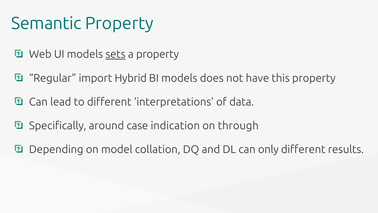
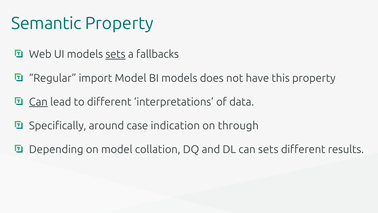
a property: property -> fallbacks
import Hybrid: Hybrid -> Model
Can at (38, 102) underline: none -> present
can only: only -> sets
